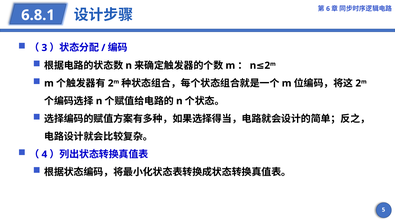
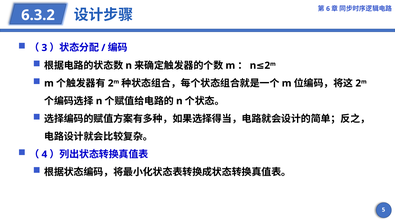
6.8.1: 6.8.1 -> 6.3.2
